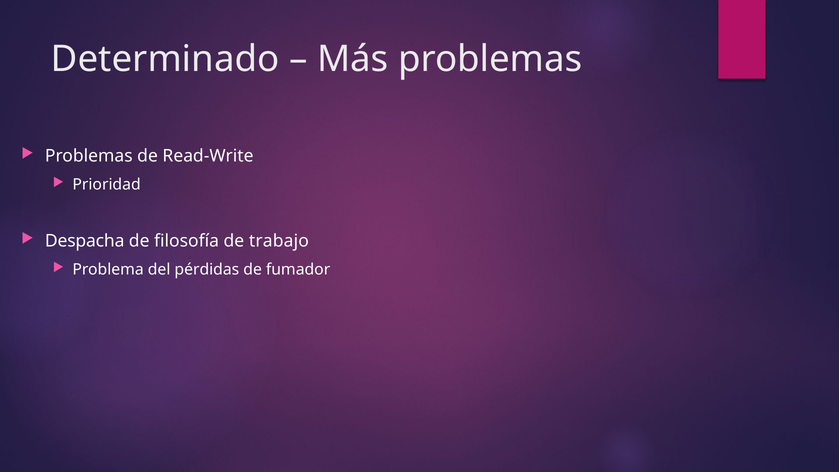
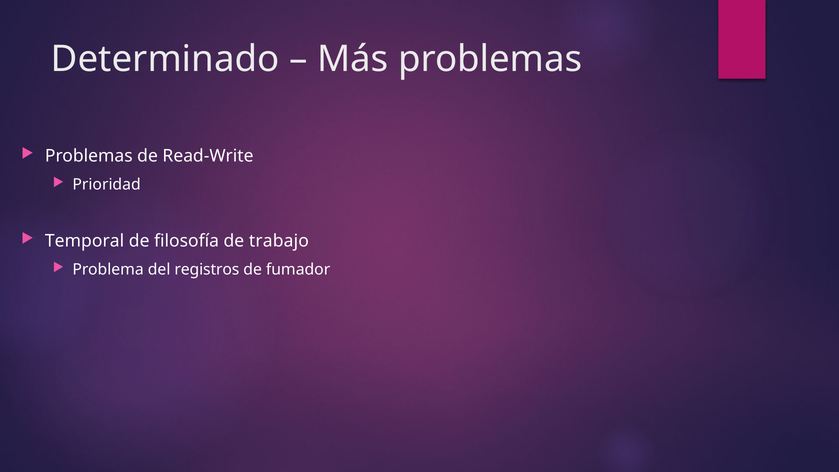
Despacha: Despacha -> Temporal
pérdidas: pérdidas -> registros
